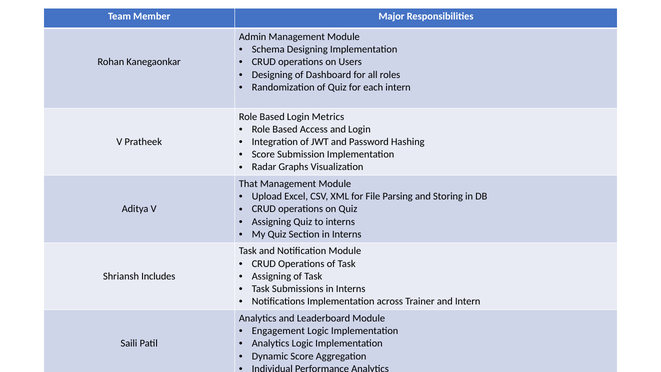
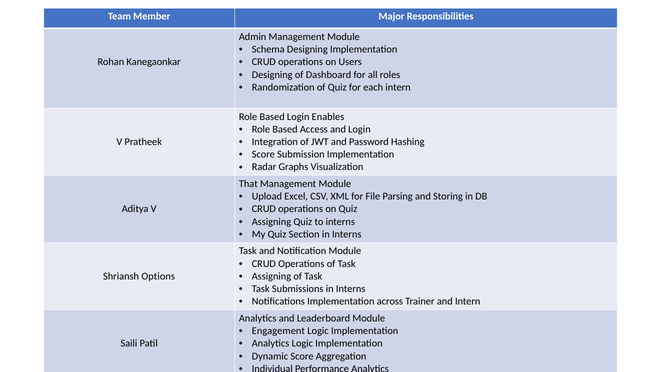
Metrics: Metrics -> Enables
Includes: Includes -> Options
